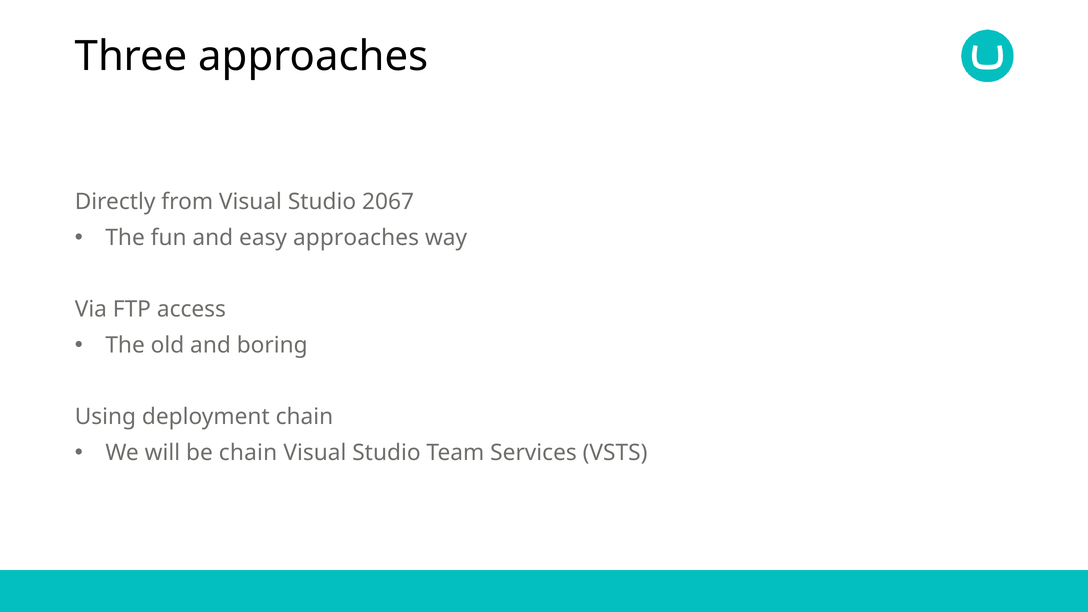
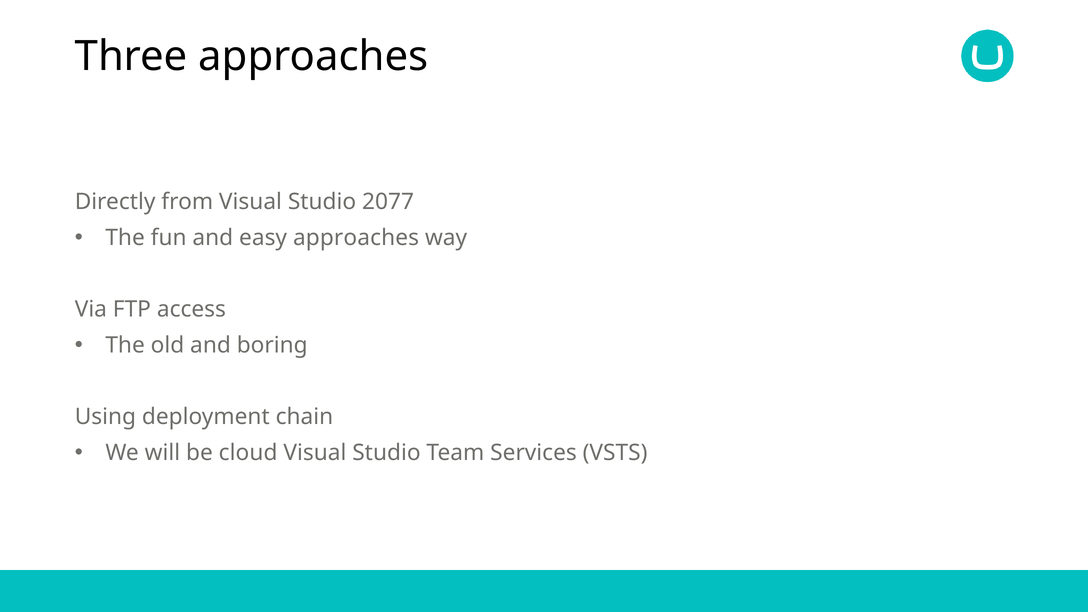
2067: 2067 -> 2077
be chain: chain -> cloud
